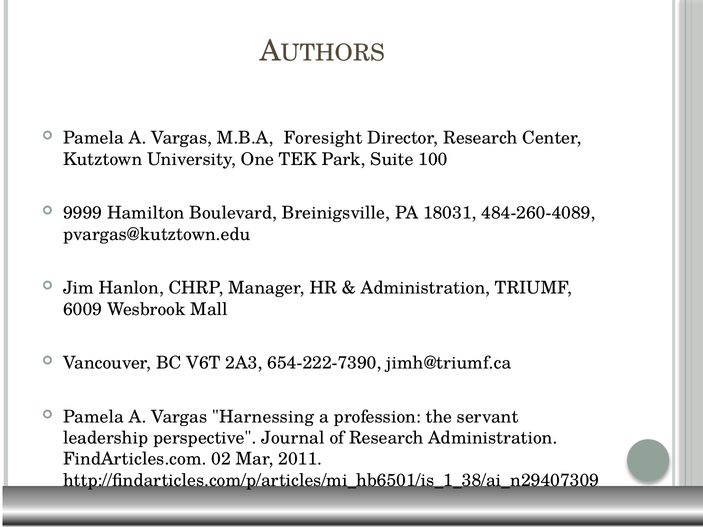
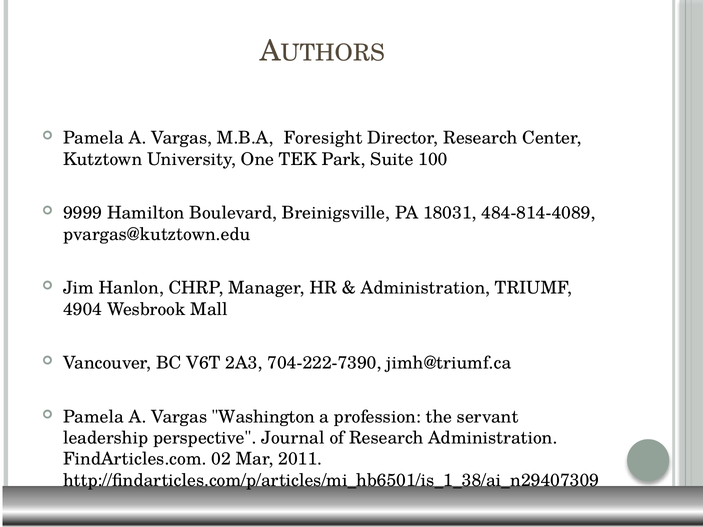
484-260-4089: 484-260-4089 -> 484-814-4089
6009: 6009 -> 4904
654-222-7390: 654-222-7390 -> 704-222-7390
Harnessing: Harnessing -> Washington
